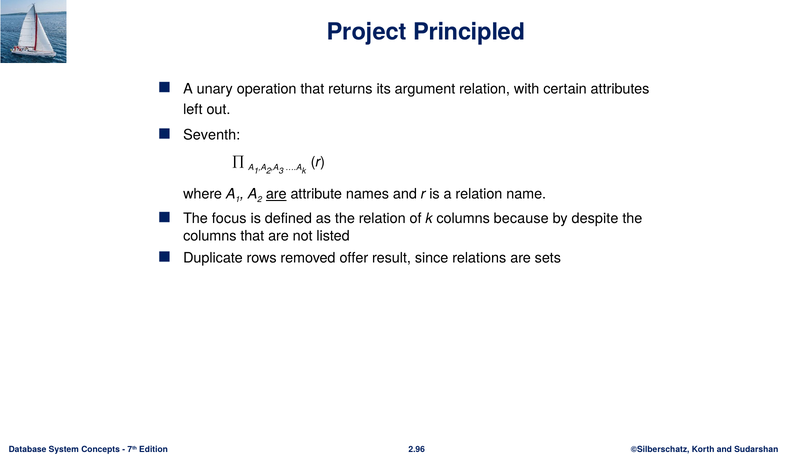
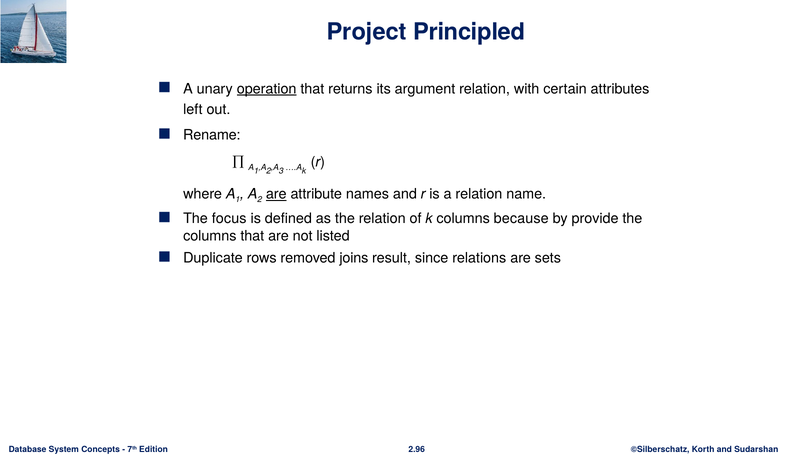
operation underline: none -> present
Seventh: Seventh -> Rename
despite: despite -> provide
offer: offer -> joins
